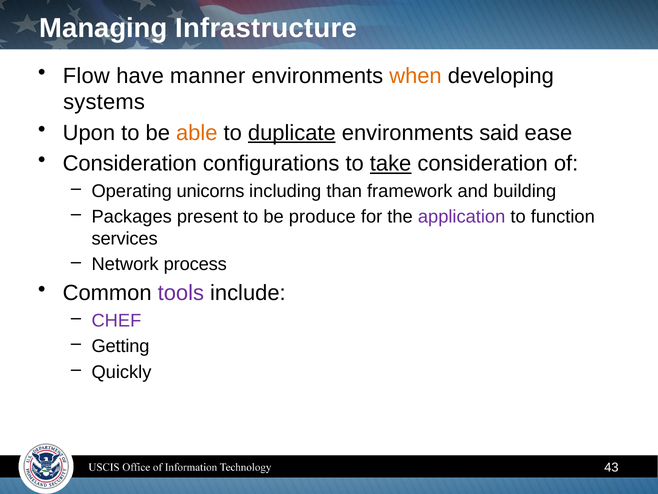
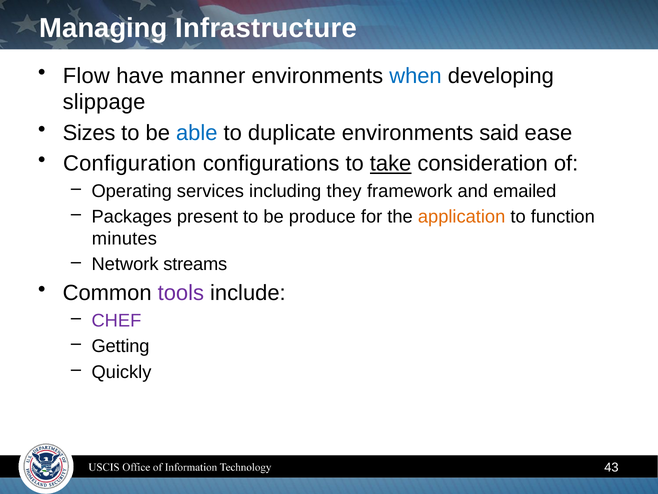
when colour: orange -> blue
systems: systems -> slippage
Upon: Upon -> Sizes
able colour: orange -> blue
duplicate underline: present -> none
Consideration at (130, 164): Consideration -> Configuration
unicorns: unicorns -> services
than: than -> they
building: building -> emailed
application colour: purple -> orange
services: services -> minutes
process: process -> streams
